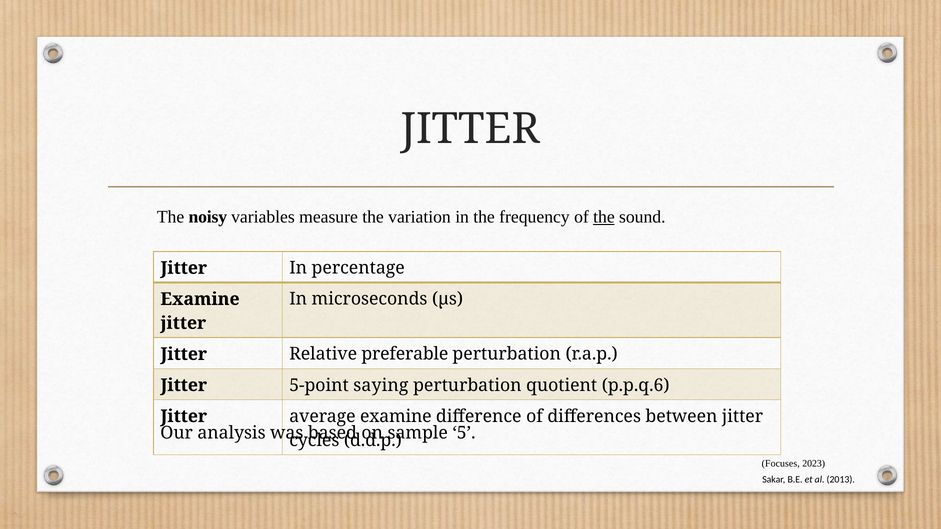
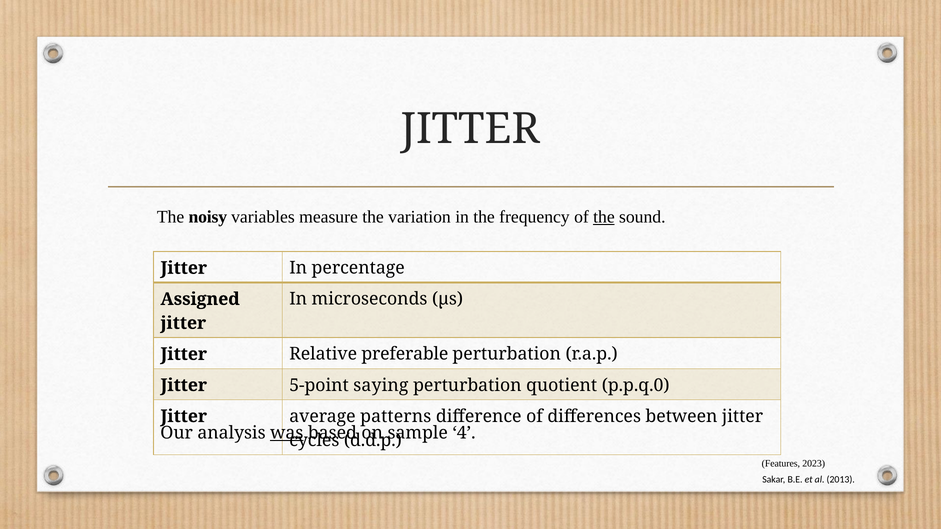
Examine at (200, 299): Examine -> Assigned
p.p.q.6: p.p.q.6 -> p.p.q.0
average examine: examine -> patterns
was underline: none -> present
5: 5 -> 4
Focuses: Focuses -> Features
